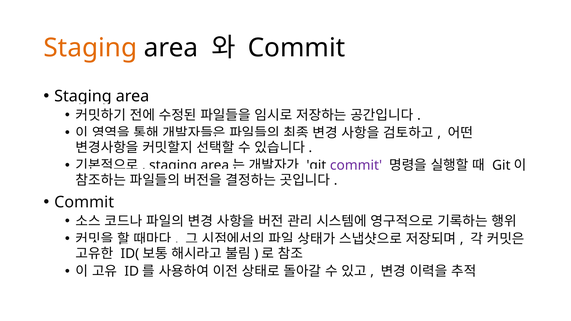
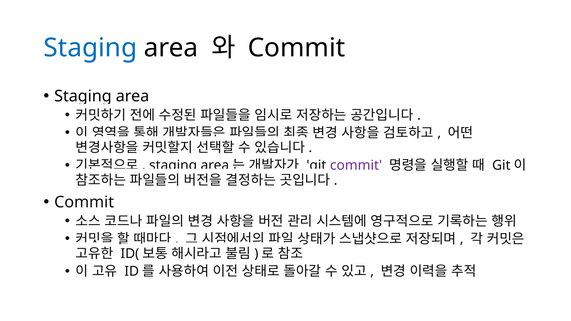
Staging at (90, 48) colour: orange -> blue
